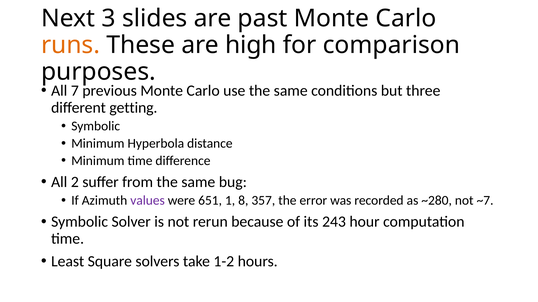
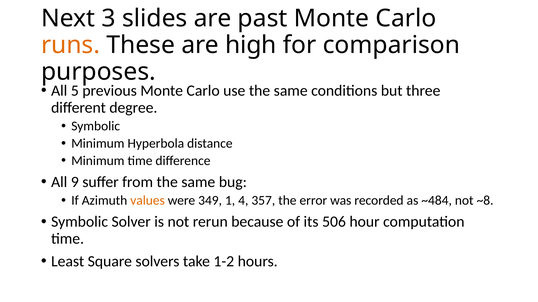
7: 7 -> 5
getting: getting -> degree
2: 2 -> 9
values colour: purple -> orange
651: 651 -> 349
8: 8 -> 4
~280: ~280 -> ~484
~7: ~7 -> ~8
243: 243 -> 506
